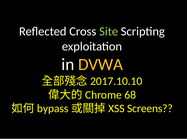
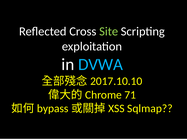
DVWA colour: yellow -> light blue
68: 68 -> 71
Screens: Screens -> Sqlmap
